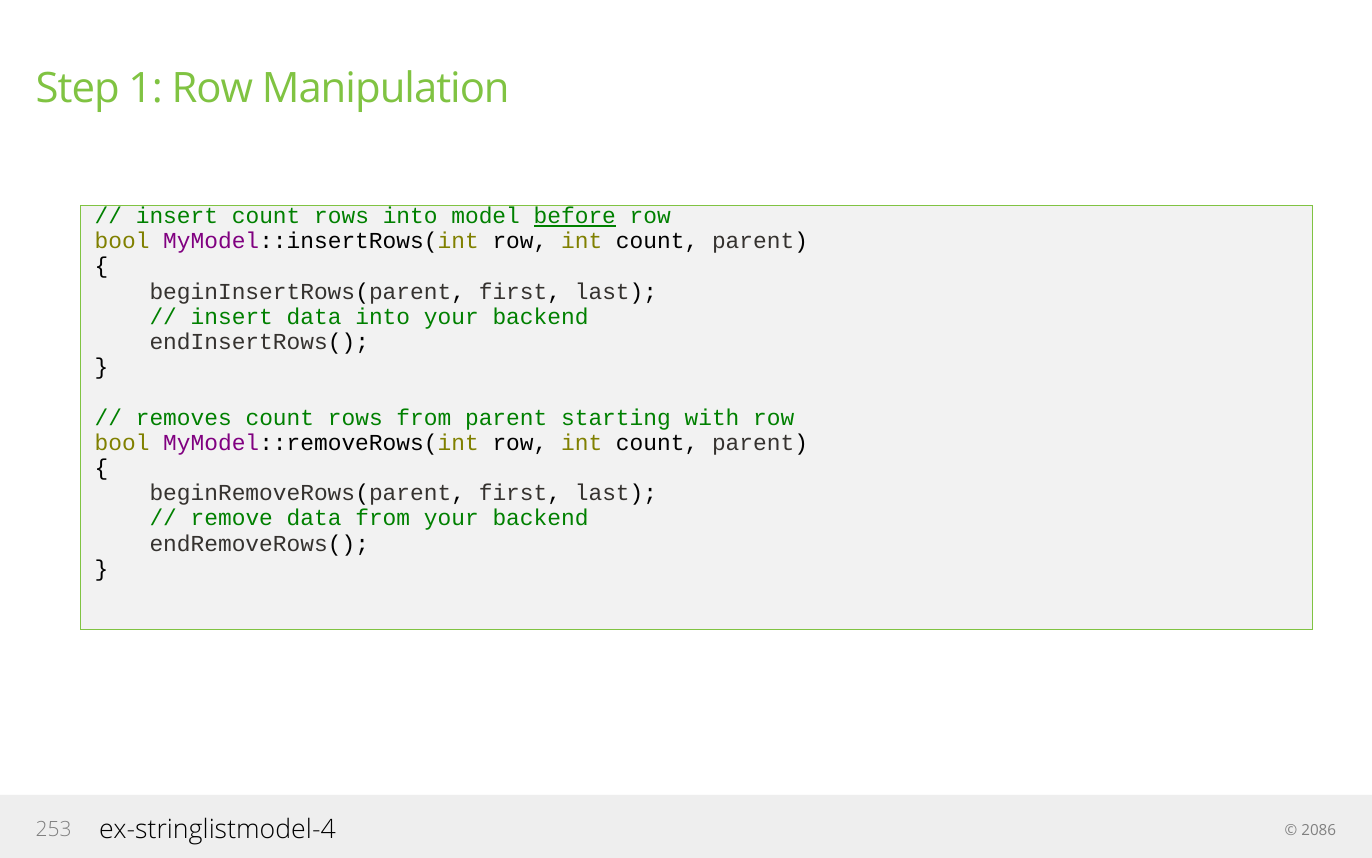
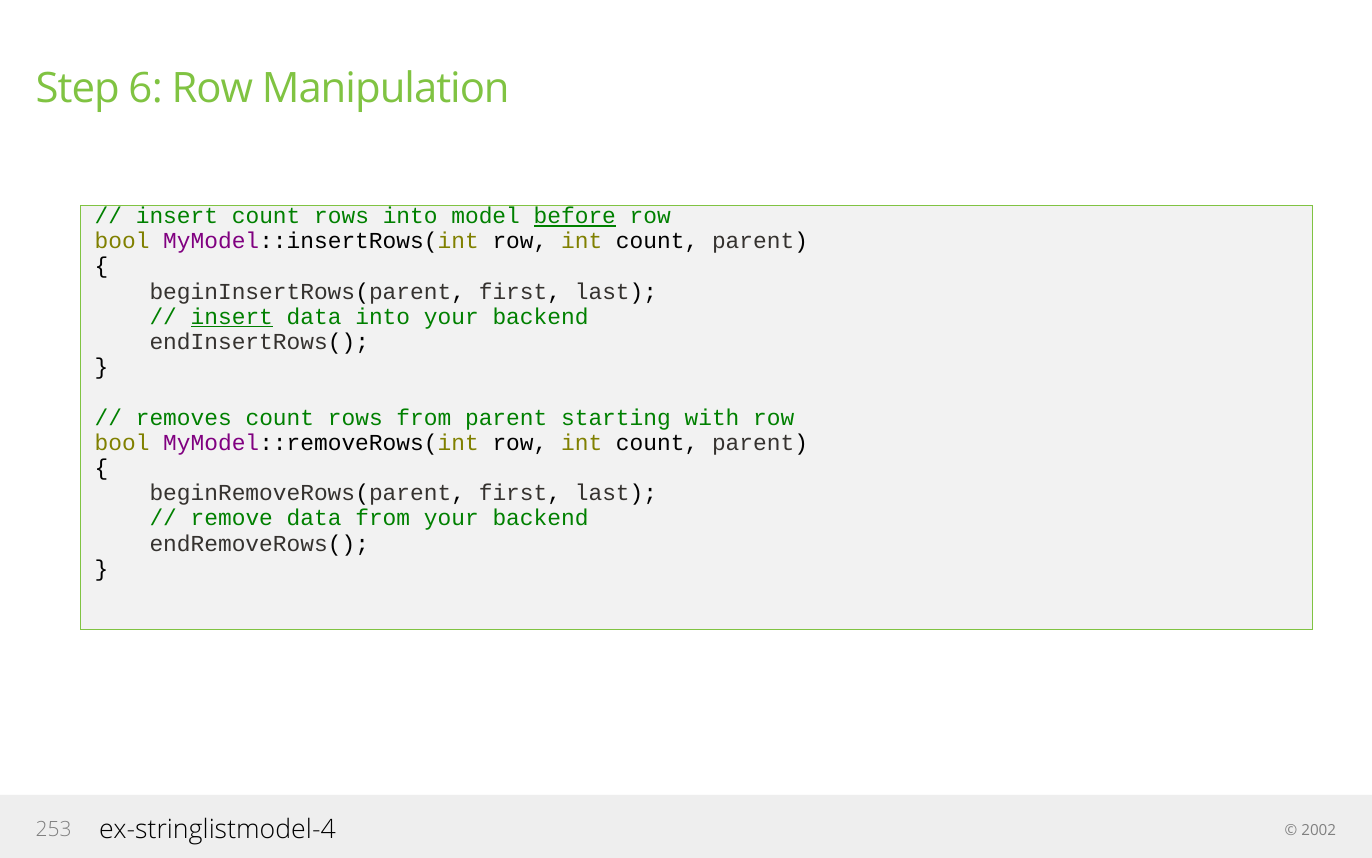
1: 1 -> 6
insert at (232, 317) underline: none -> present
2086: 2086 -> 2002
